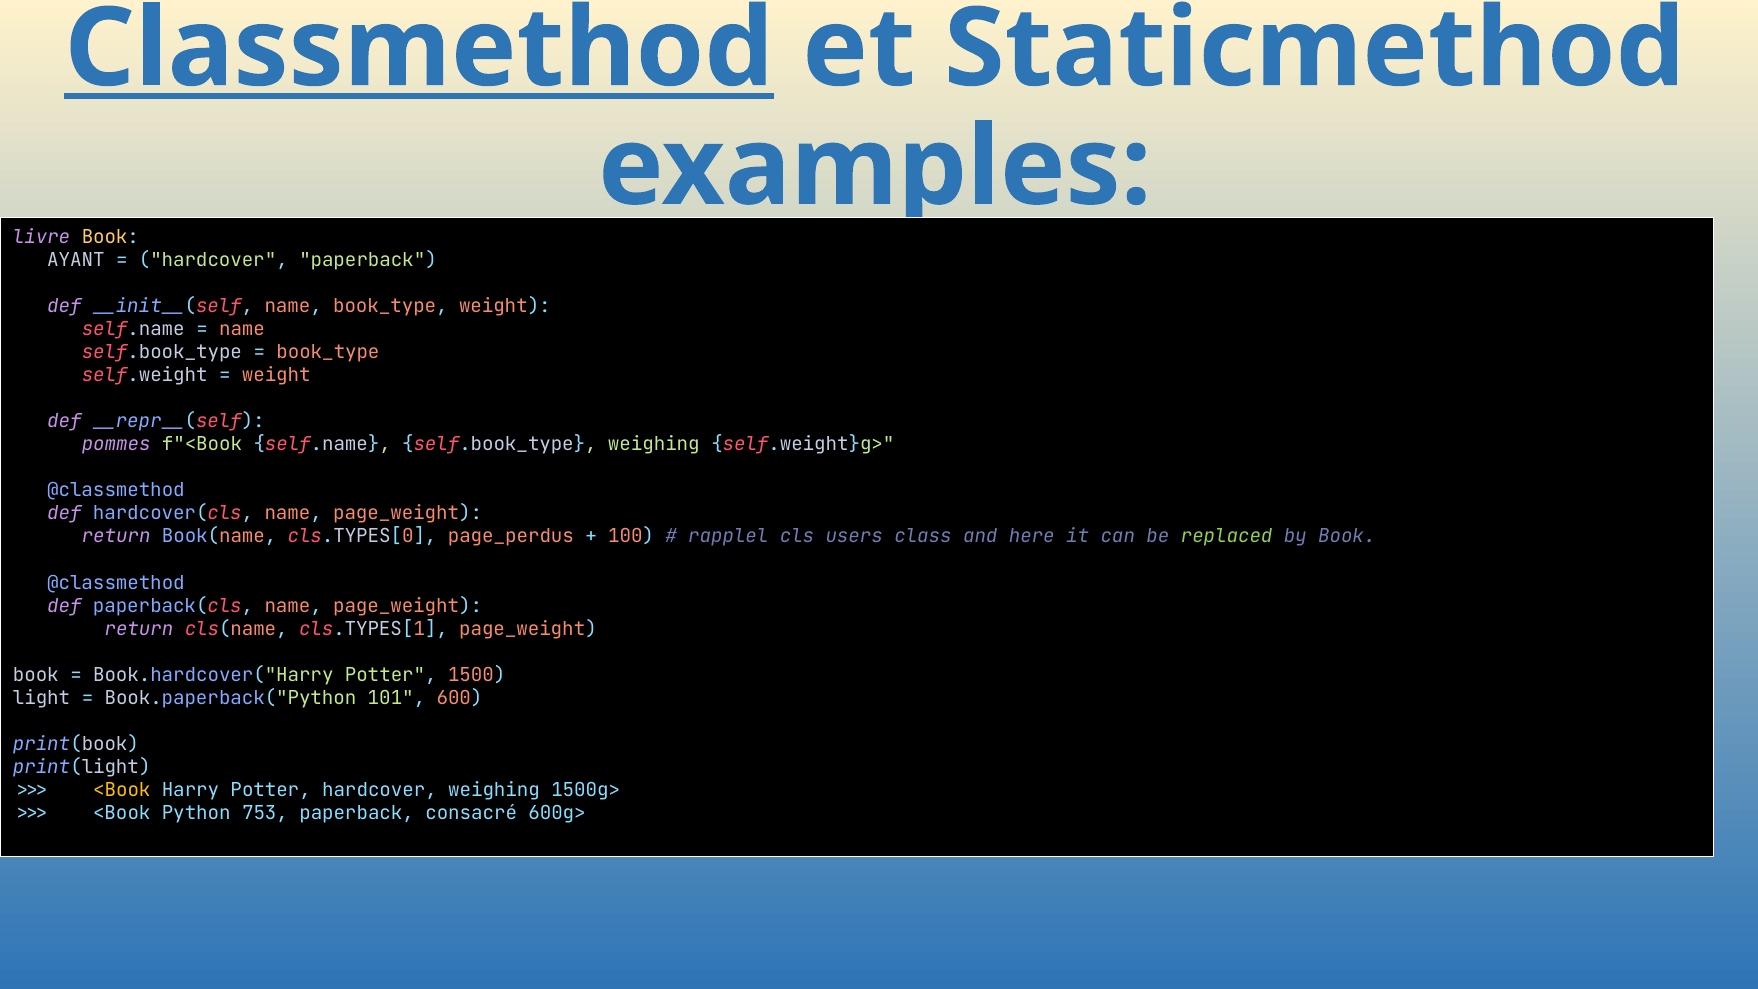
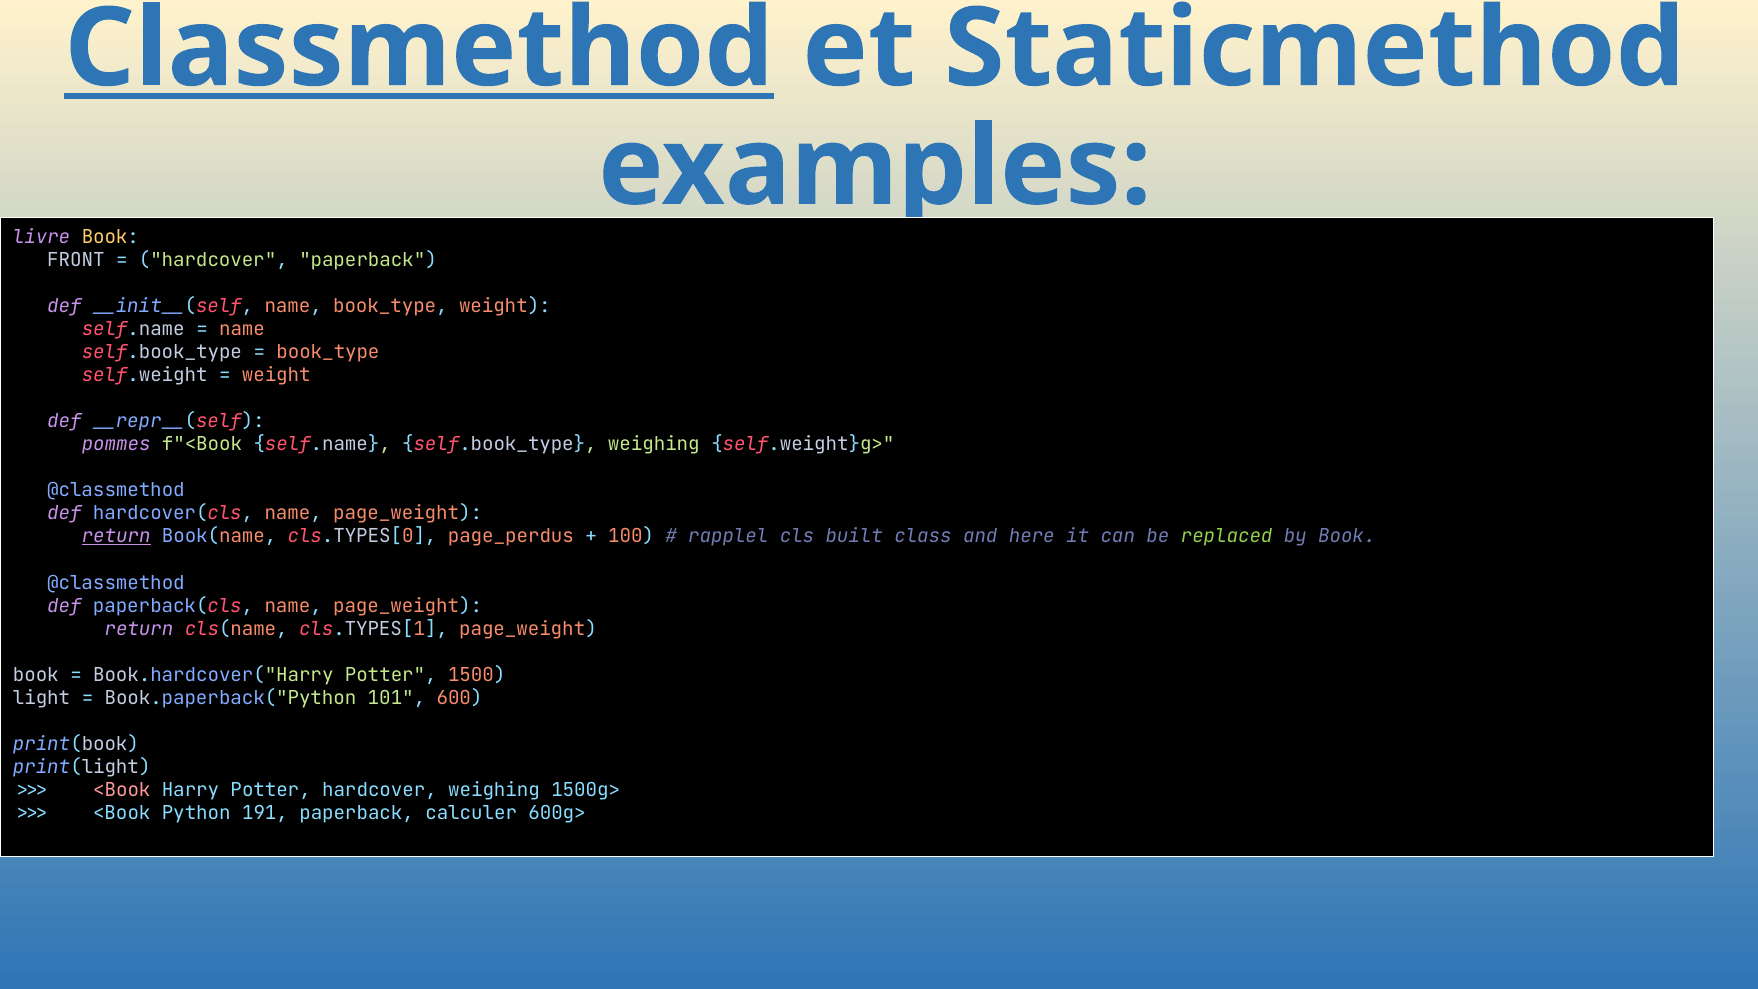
AYANT: AYANT -> FRONT
return at (116, 537) underline: none -> present
users: users -> built
<Book at (122, 790) colour: yellow -> pink
753: 753 -> 191
consacré: consacré -> calculer
